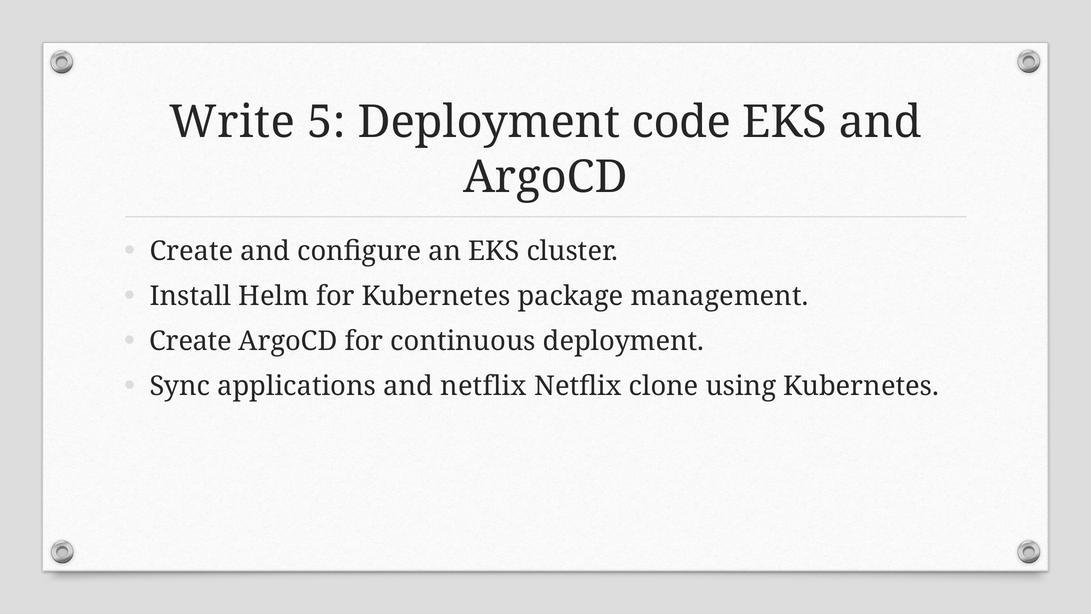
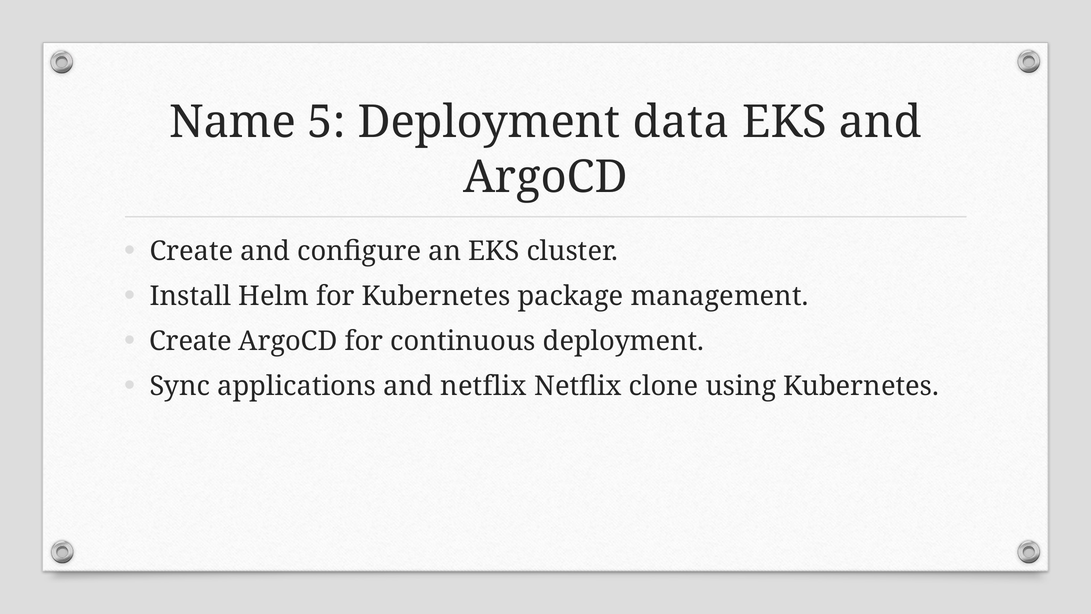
Write: Write -> Name
code: code -> data
